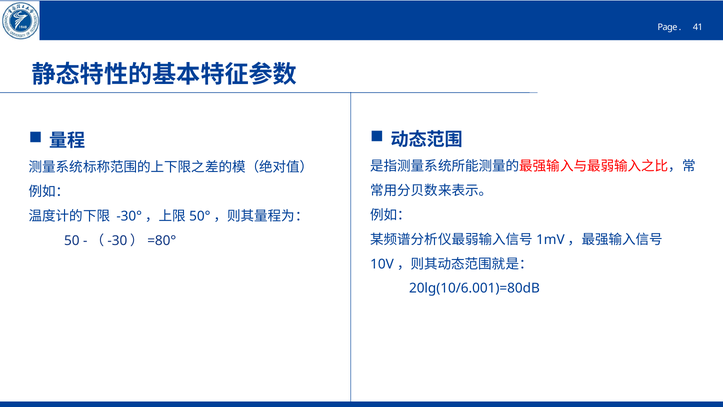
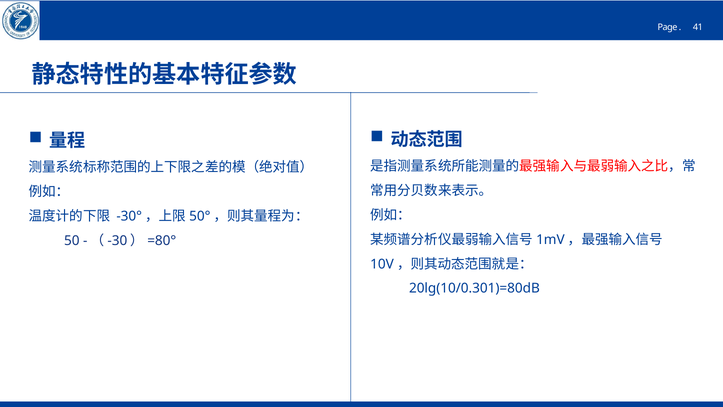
20lg(10/6.001)=80dB: 20lg(10/6.001)=80dB -> 20lg(10/0.301)=80dB
